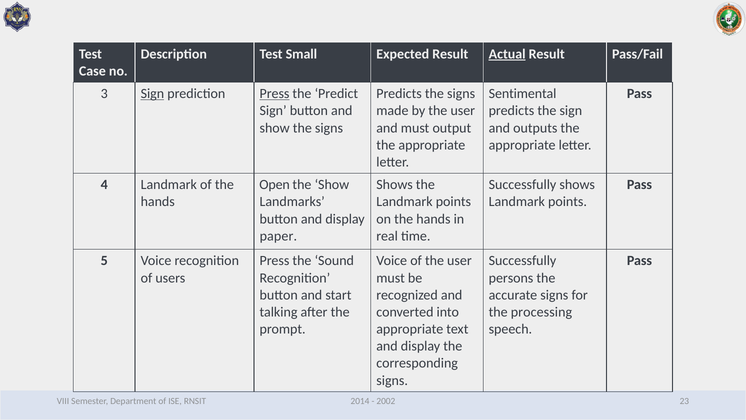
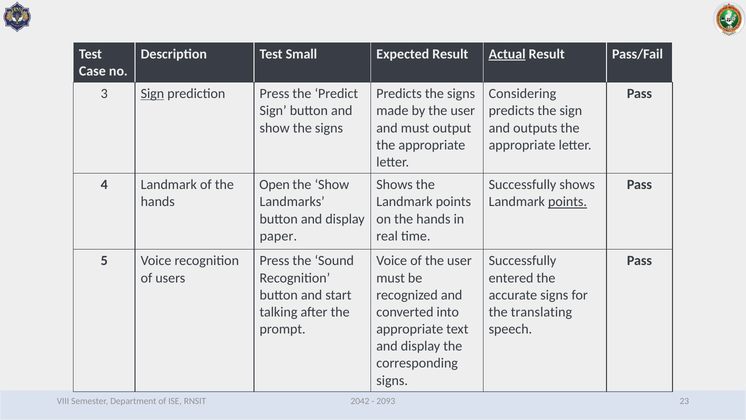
Press at (275, 94) underline: present -> none
Sentimental: Sentimental -> Considering
points at (568, 202) underline: none -> present
persons: persons -> entered
processing: processing -> translating
2014: 2014 -> 2042
2002: 2002 -> 2093
